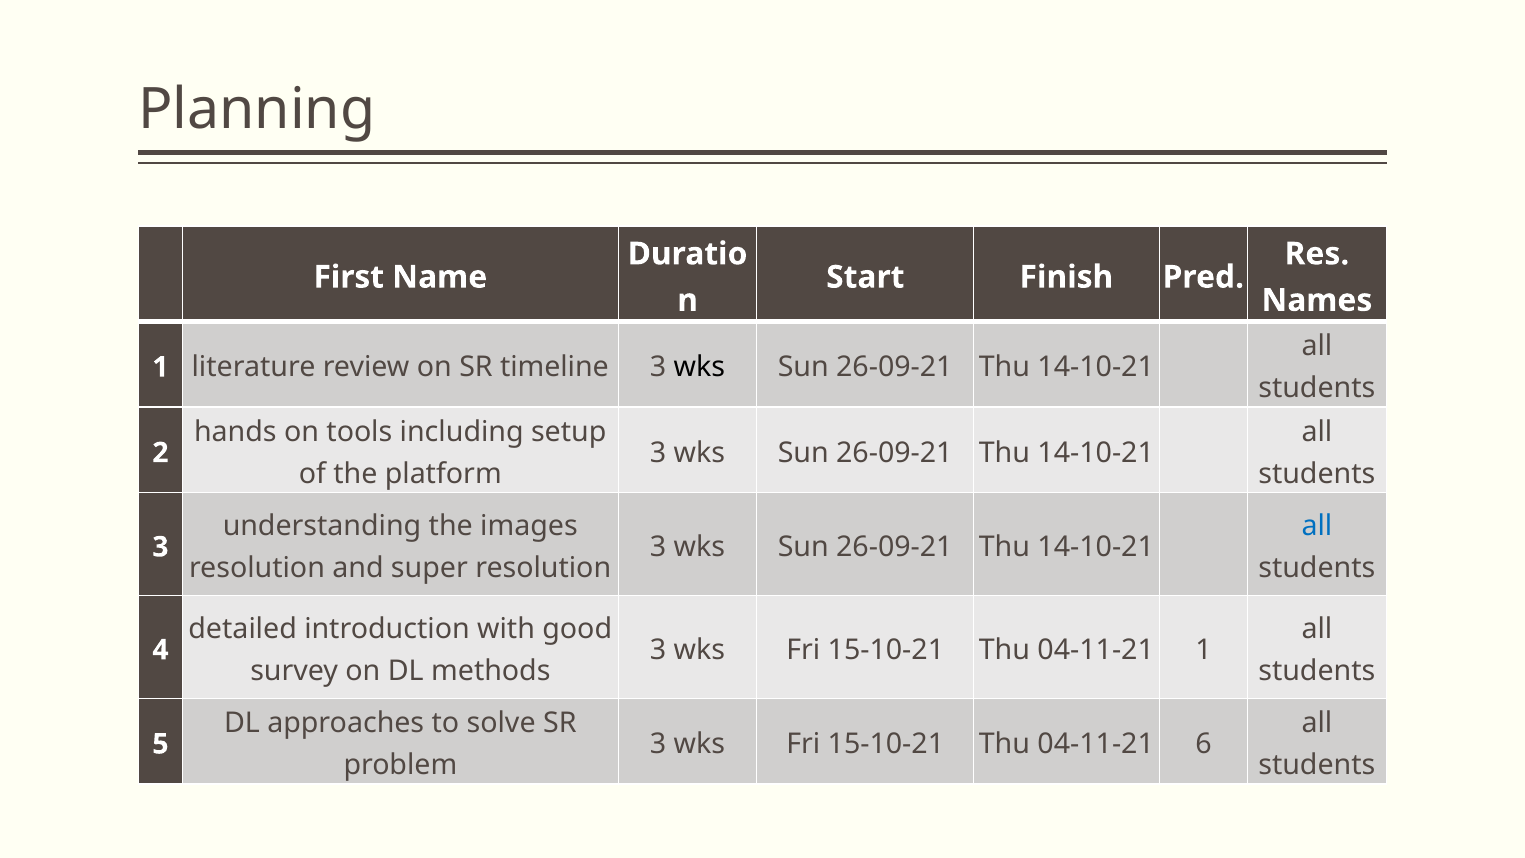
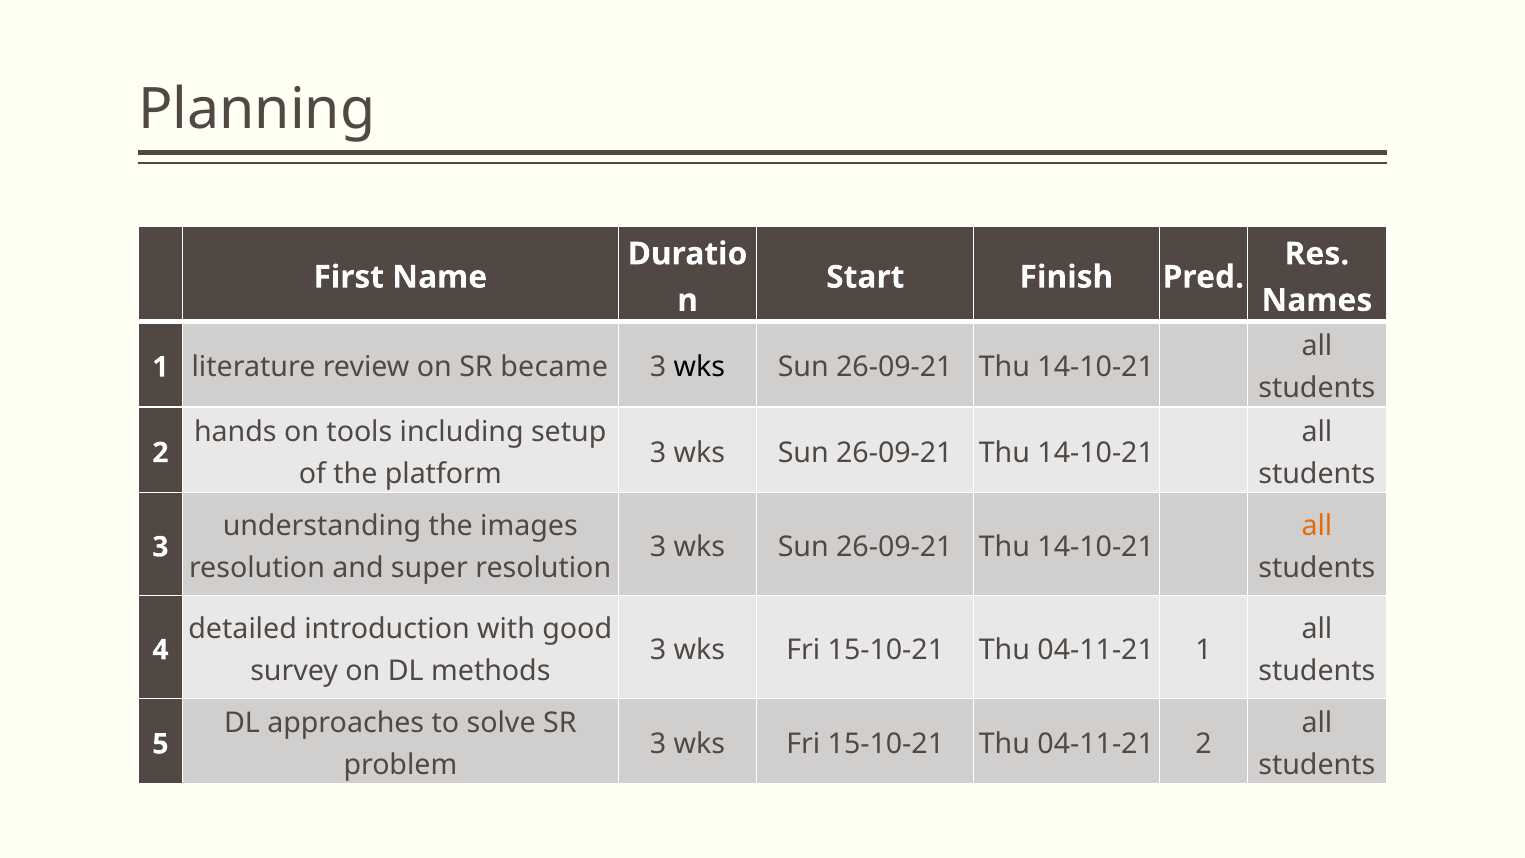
timeline: timeline -> became
all at (1317, 526) colour: blue -> orange
04-11-21 6: 6 -> 2
